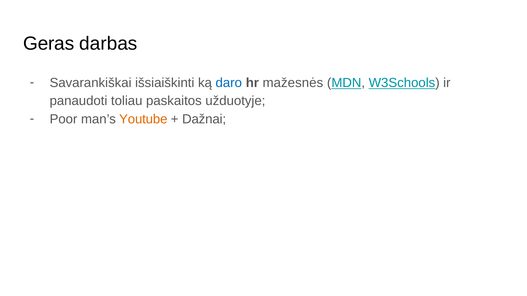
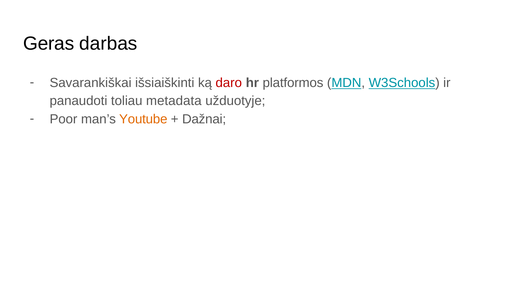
daro colour: blue -> red
mažesnės: mažesnės -> platformos
paskaitos: paskaitos -> metadata
